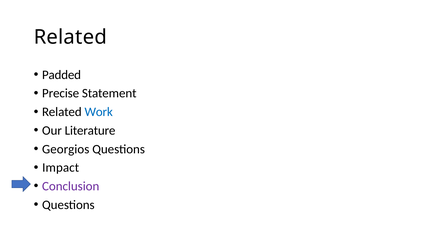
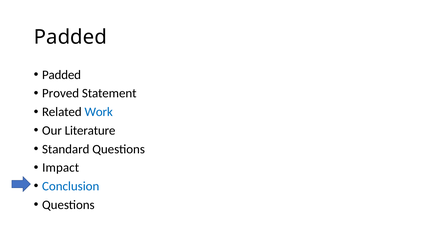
Related at (70, 37): Related -> Padded
Precise: Precise -> Proved
Georgios: Georgios -> Standard
Conclusion colour: purple -> blue
